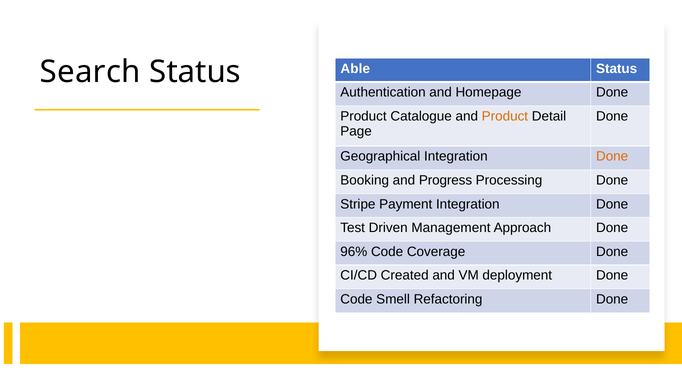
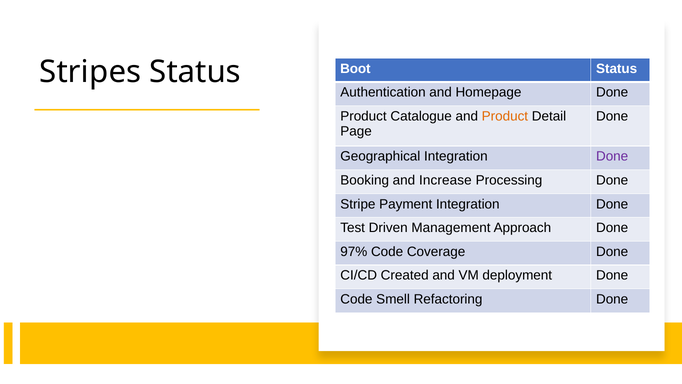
Search: Search -> Stripes
Able: Able -> Boot
Done at (612, 156) colour: orange -> purple
Progress: Progress -> Increase
96%: 96% -> 97%
